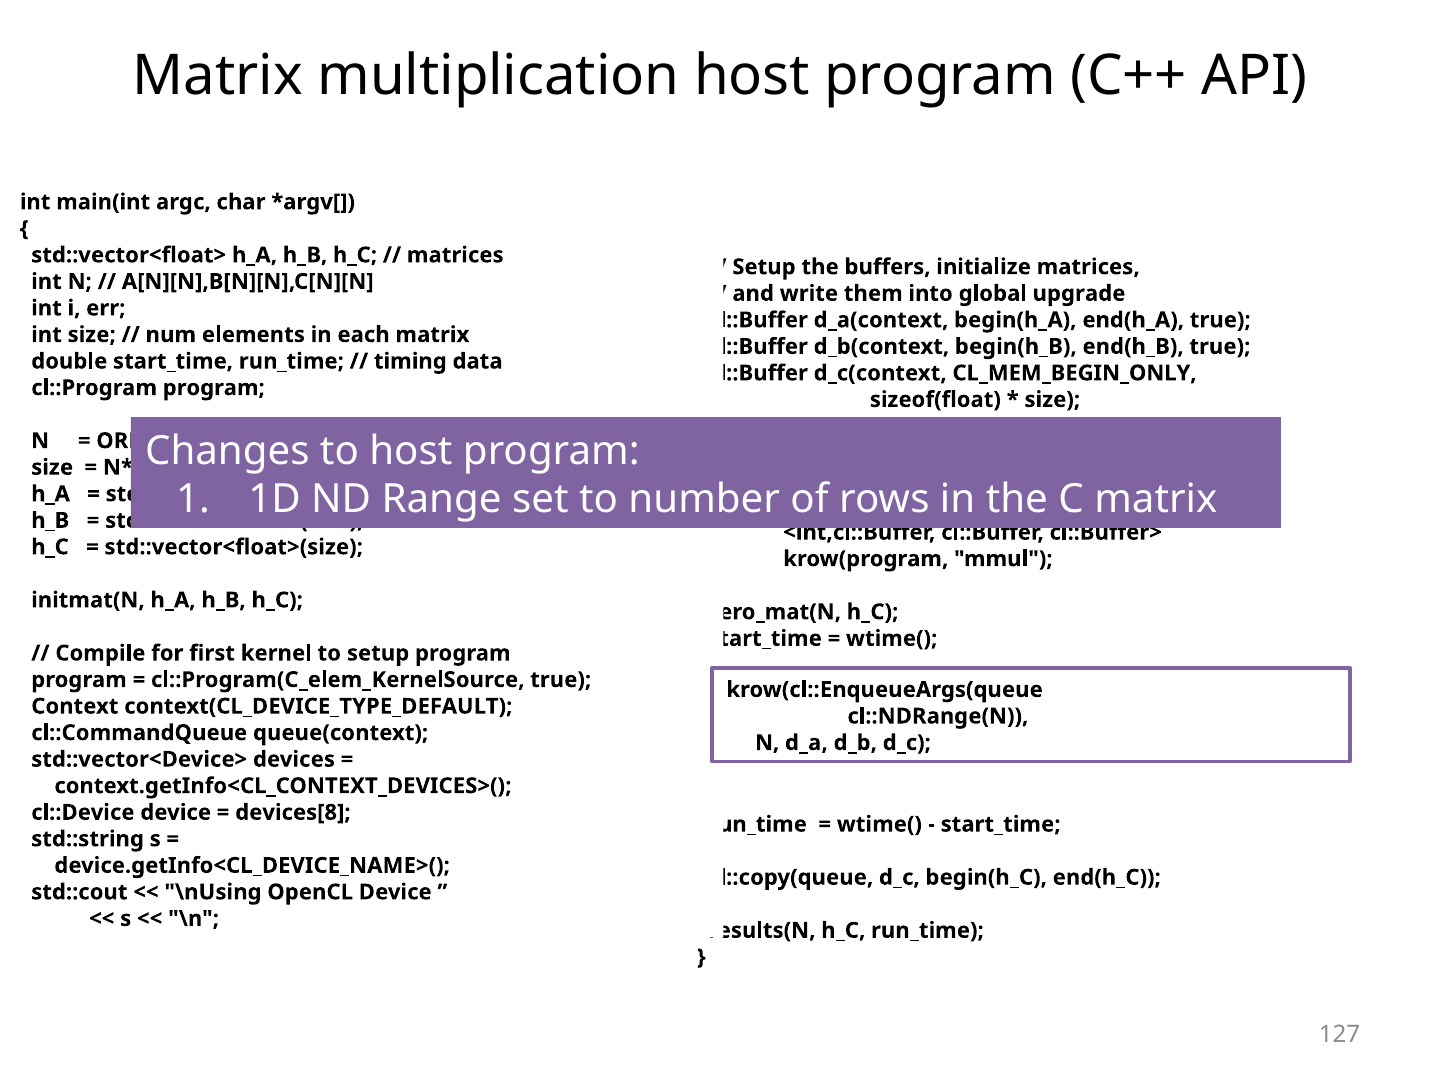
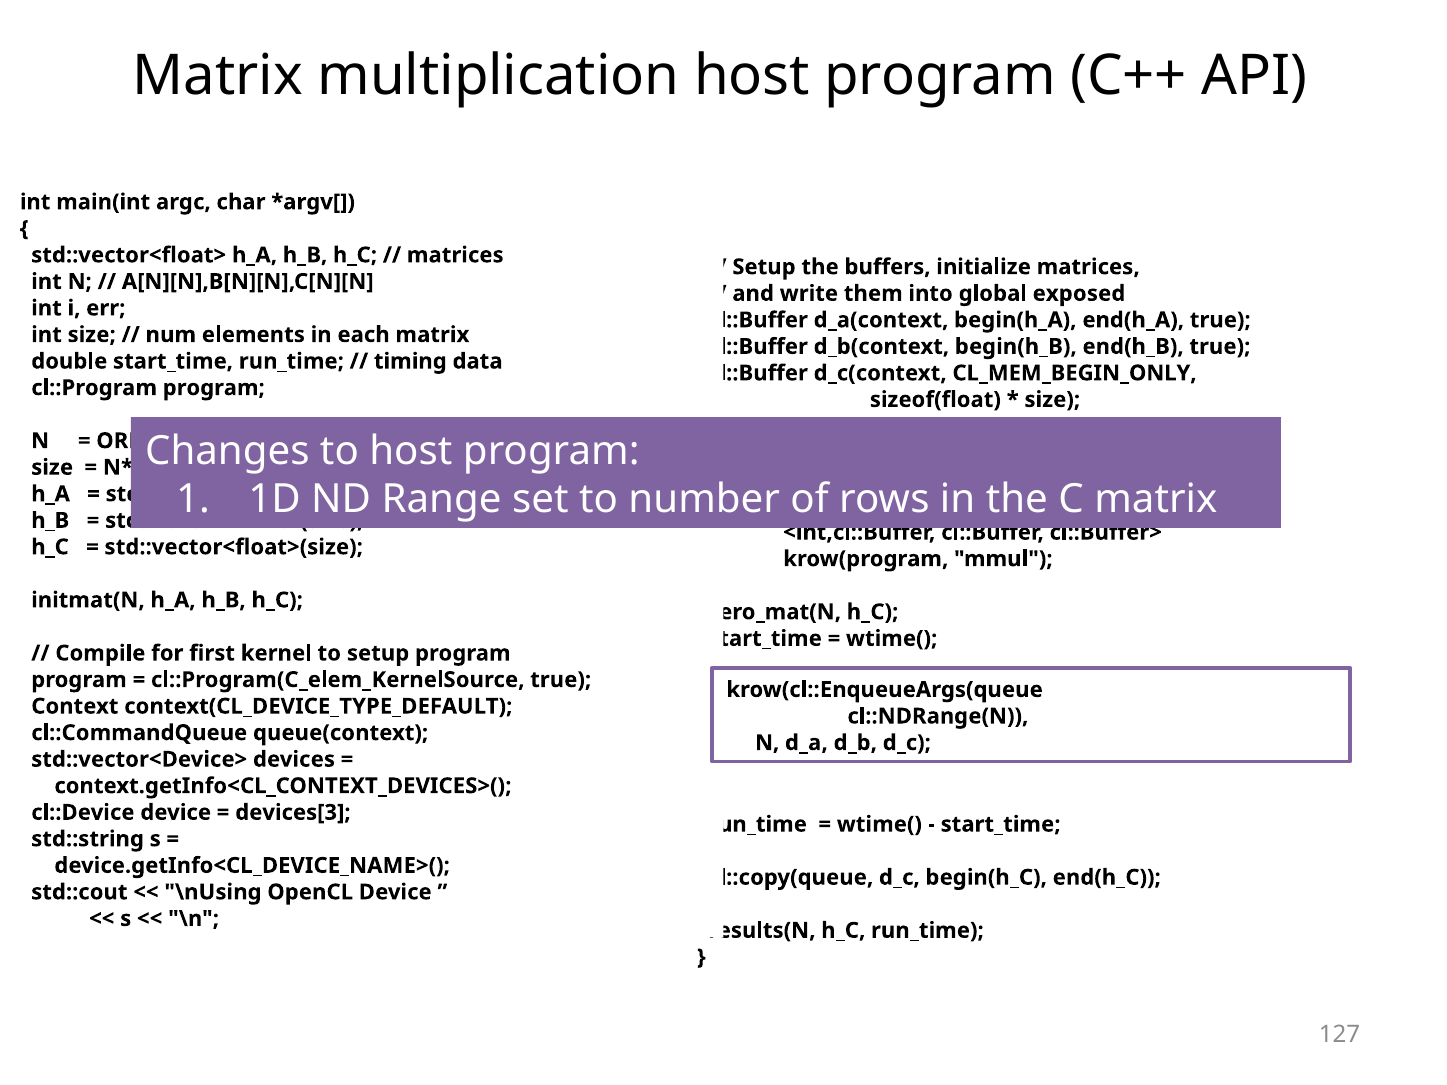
upgrade: upgrade -> exposed
devices[8: devices[8 -> devices[3
